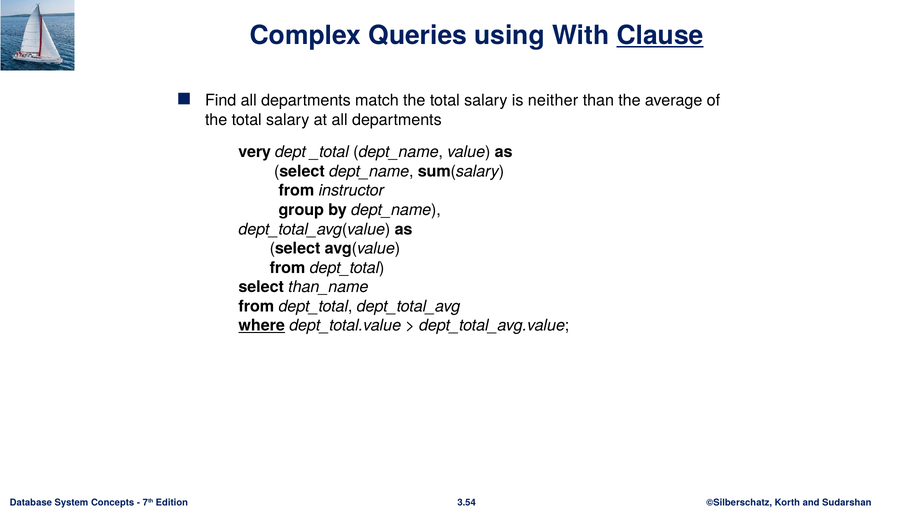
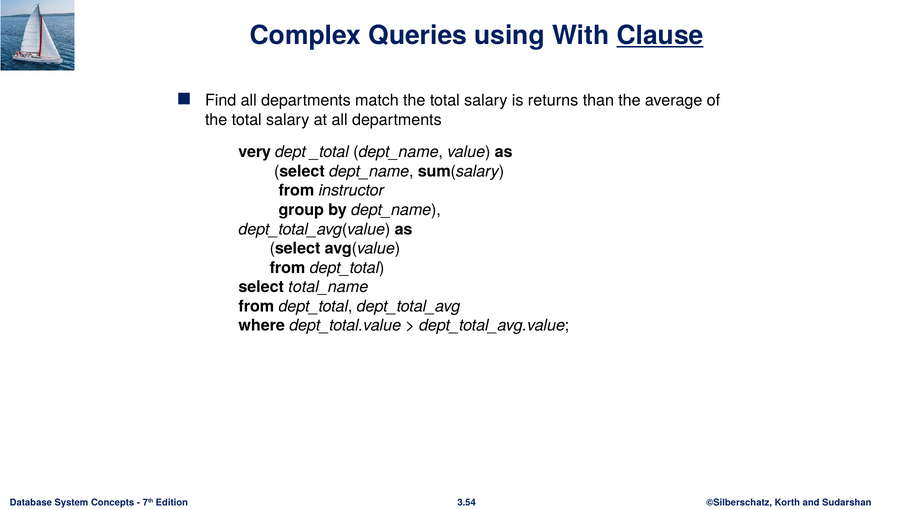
neither: neither -> returns
than_name: than_name -> total_name
where underline: present -> none
